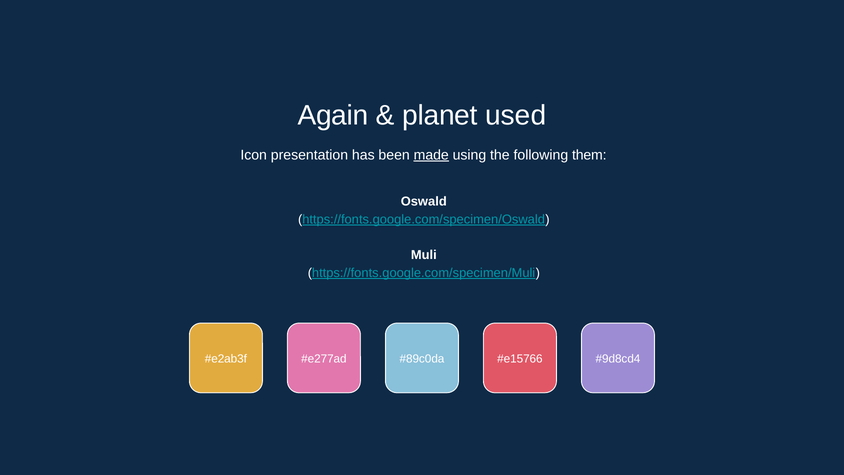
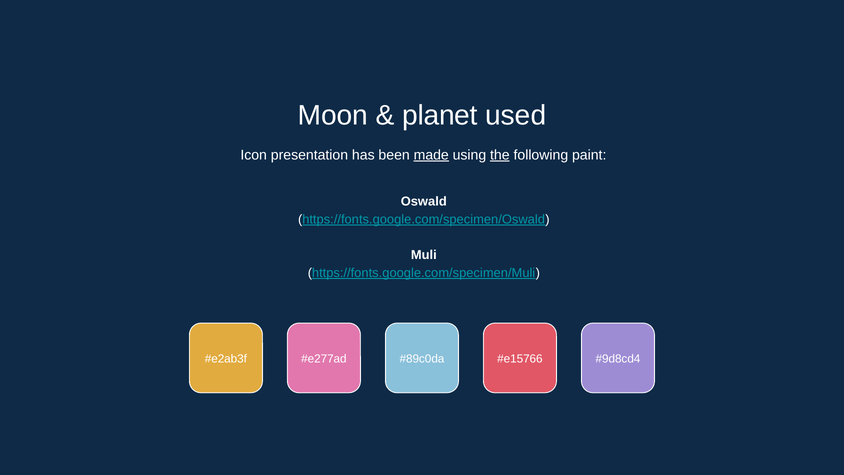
Again: Again -> Moon
the underline: none -> present
them: them -> paint
